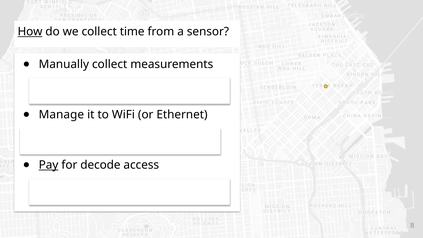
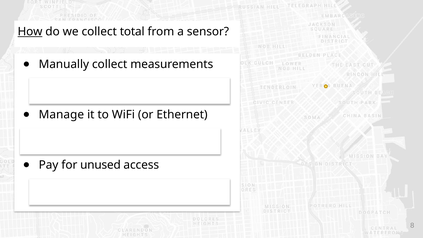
time: time -> total
Pay underline: present -> none
decode: decode -> unused
